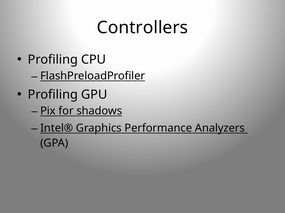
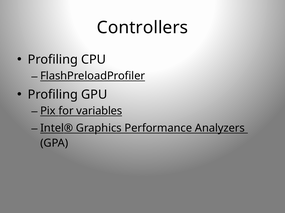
shadows: shadows -> variables
